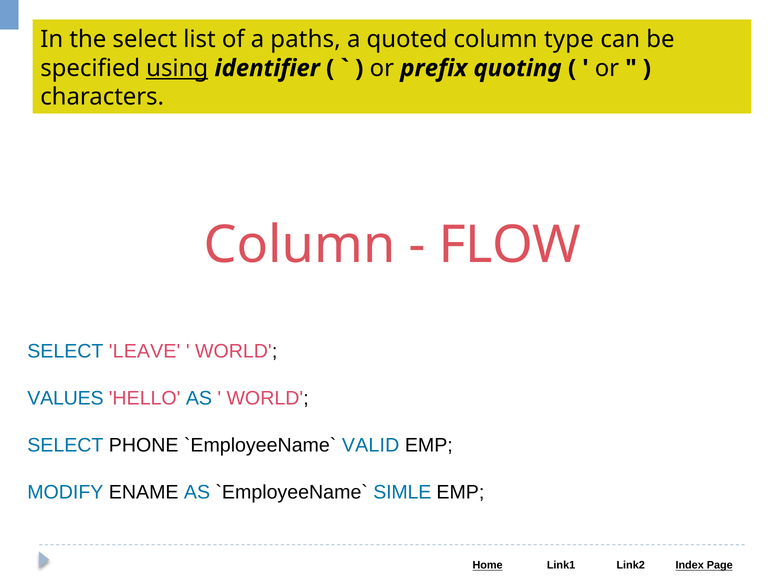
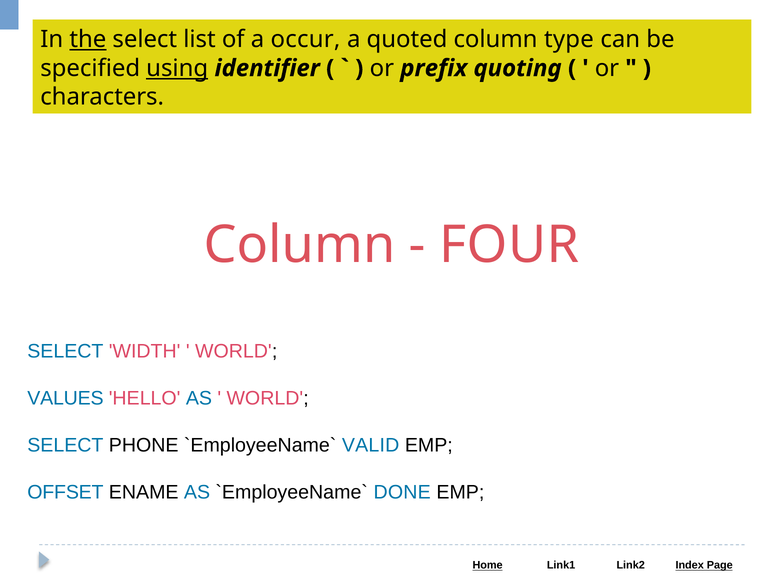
the underline: none -> present
paths: paths -> occur
FLOW: FLOW -> FOUR
LEAVE: LEAVE -> WIDTH
MODIFY: MODIFY -> OFFSET
SIMLE: SIMLE -> DONE
